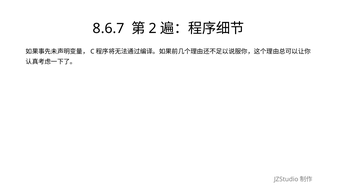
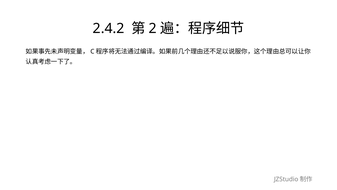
8.6.7: 8.6.7 -> 2.4.2
